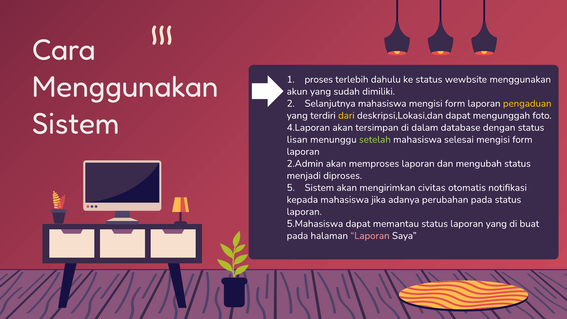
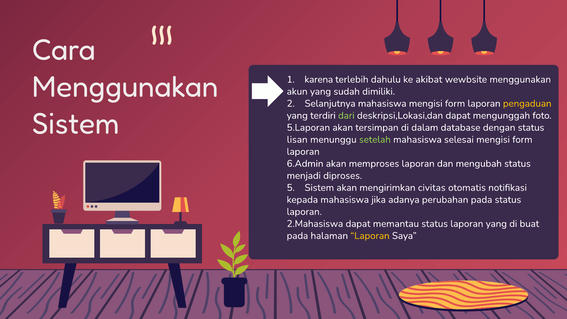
proses: proses -> karena
ke status: status -> akibat
dari colour: yellow -> light green
4.Laporan: 4.Laporan -> 5.Laporan
2.Admin: 2.Admin -> 6.Admin
5.Mahasiswa: 5.Mahasiswa -> 2.Mahasiswa
Laporan at (370, 236) colour: pink -> yellow
